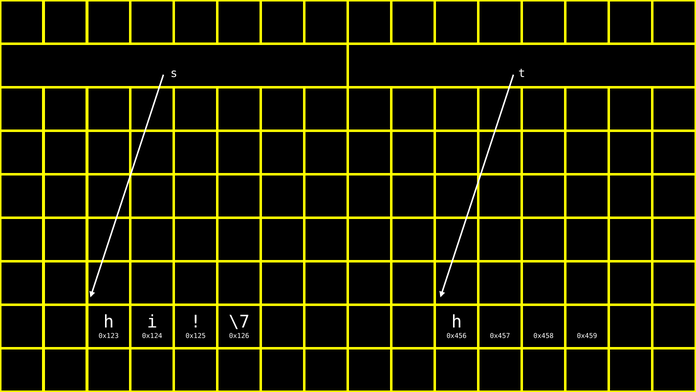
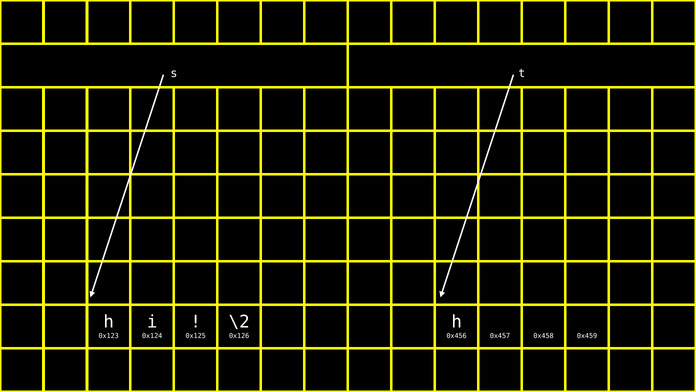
\7: \7 -> \2
